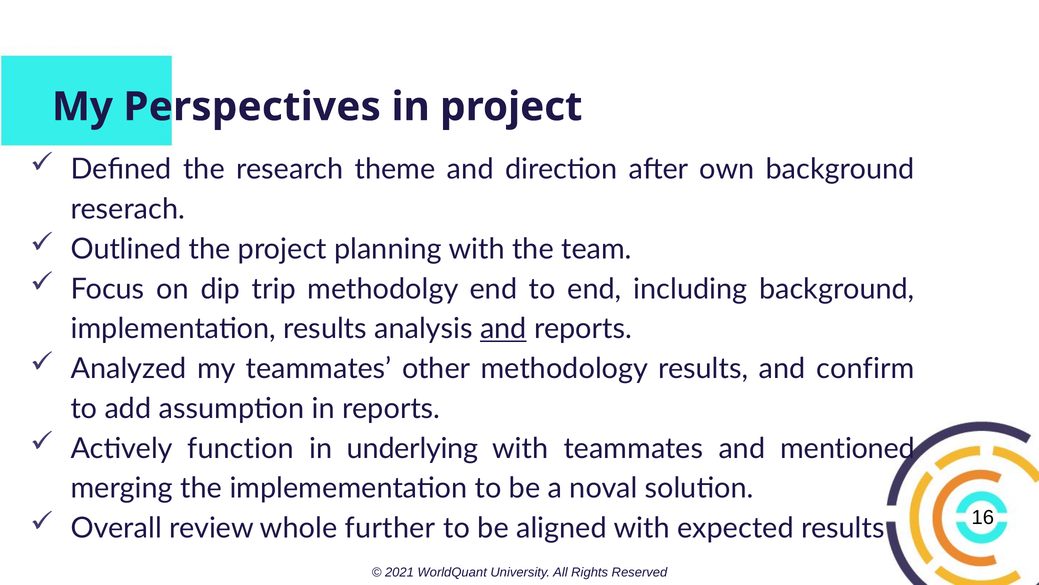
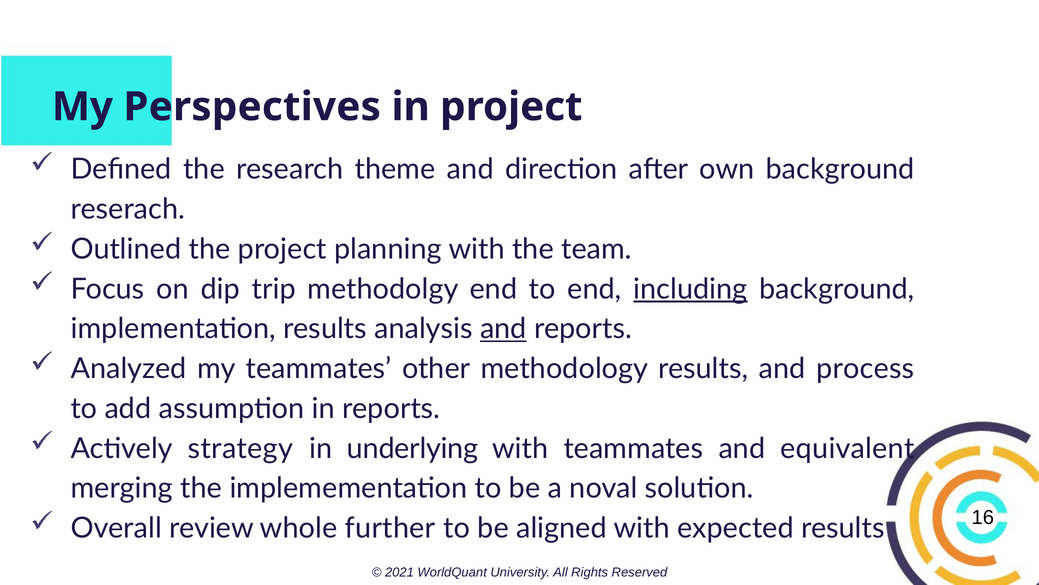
including underline: none -> present
confirm: confirm -> process
function: function -> strategy
mentioned: mentioned -> equivalent
